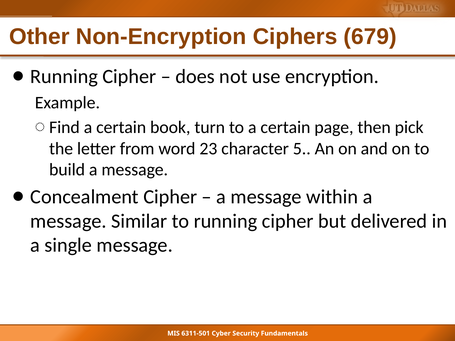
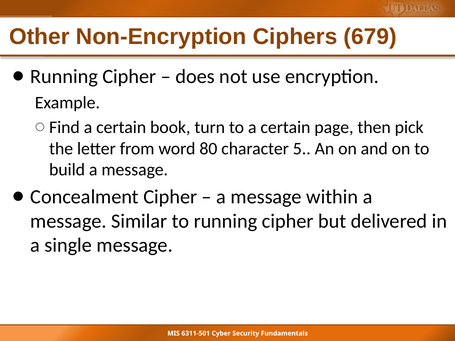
23: 23 -> 80
